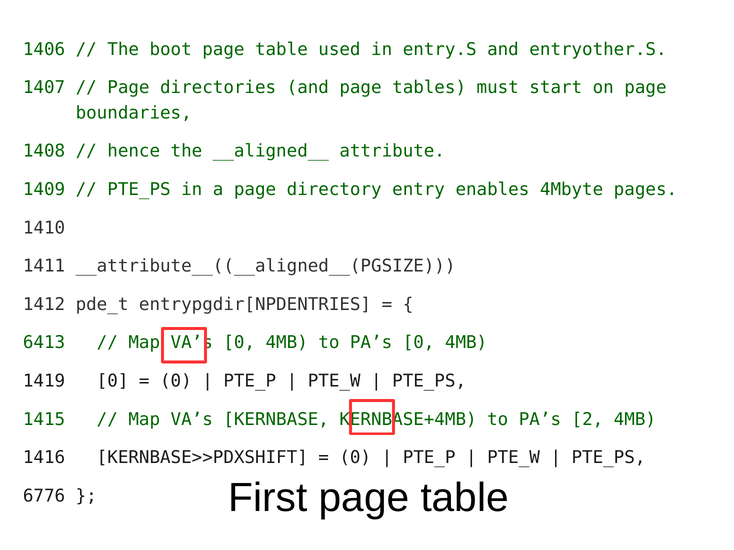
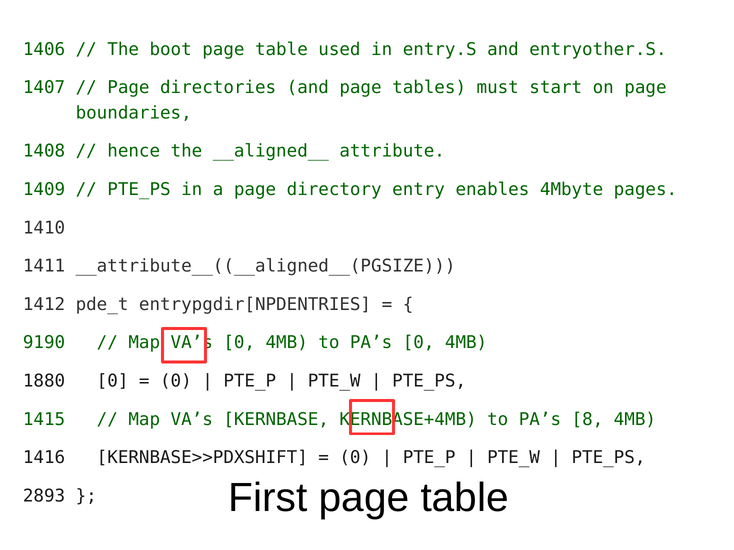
6413: 6413 -> 9190
1419: 1419 -> 1880
2: 2 -> 8
6776: 6776 -> 2893
